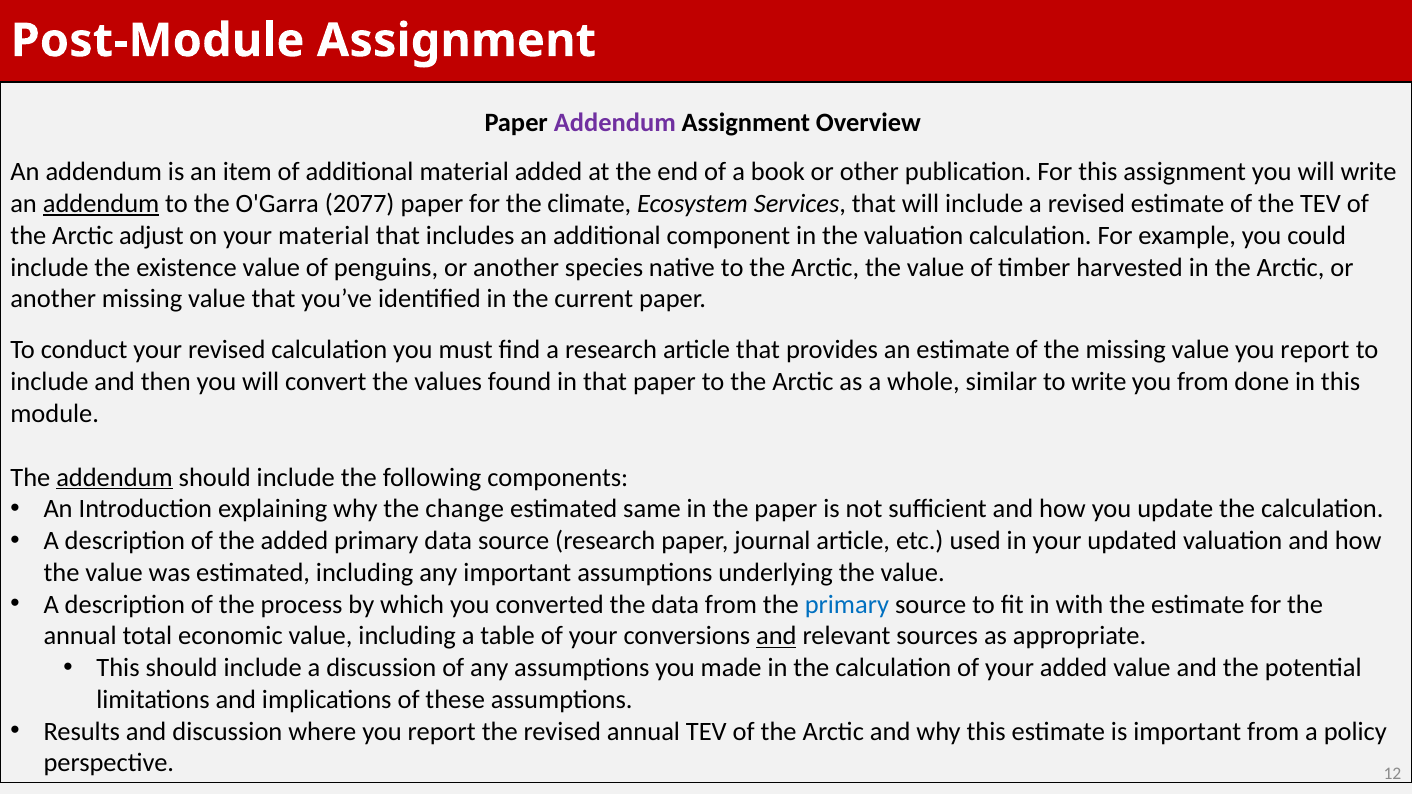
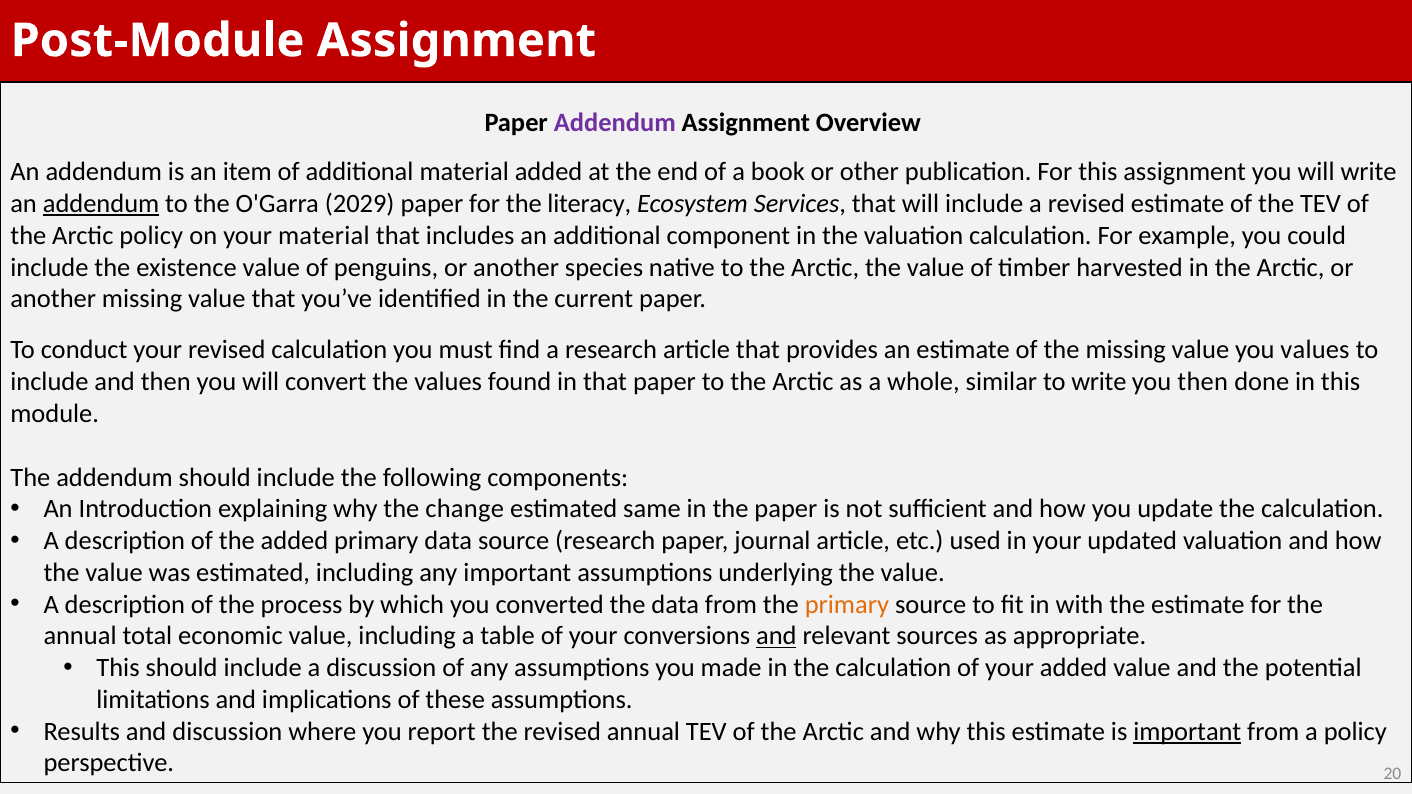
2077: 2077 -> 2029
climate: climate -> literacy
Arctic adjust: adjust -> policy
value you report: report -> values
you from: from -> then
addendum at (114, 477) underline: present -> none
primary at (847, 605) colour: blue -> orange
important at (1187, 732) underline: none -> present
12: 12 -> 20
